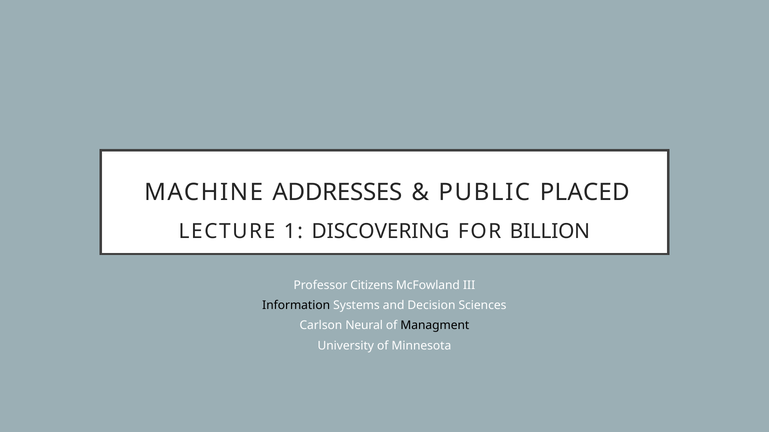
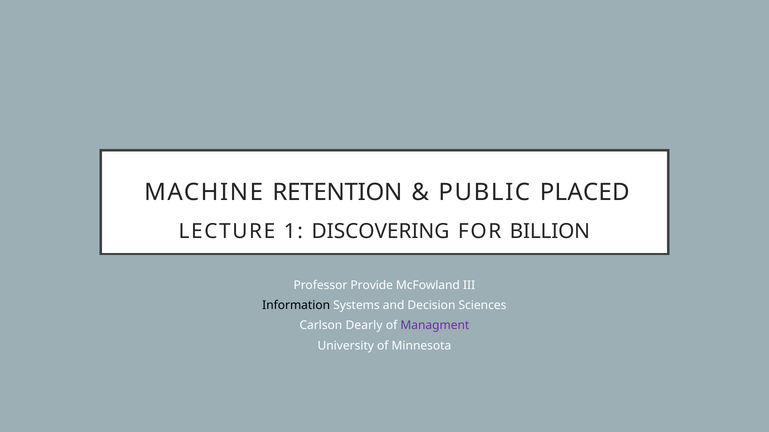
ADDRESSES: ADDRESSES -> RETENTION
Citizens: Citizens -> Provide
Neural: Neural -> Dearly
Managment colour: black -> purple
